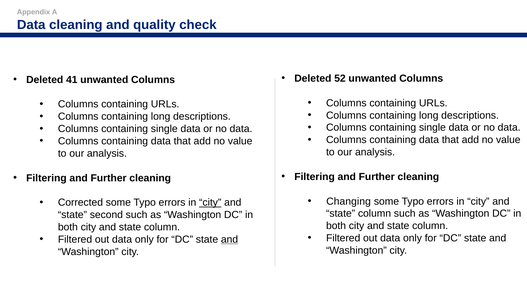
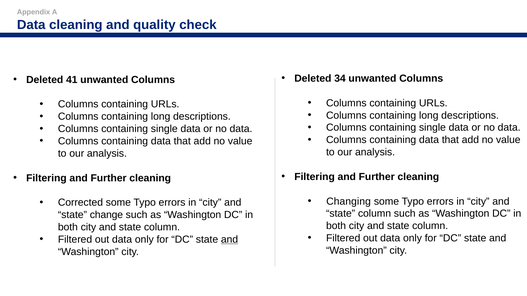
52: 52 -> 34
city at (210, 203) underline: present -> none
second: second -> change
